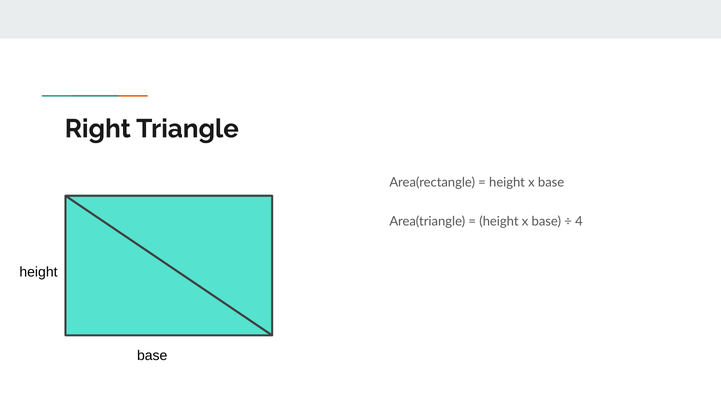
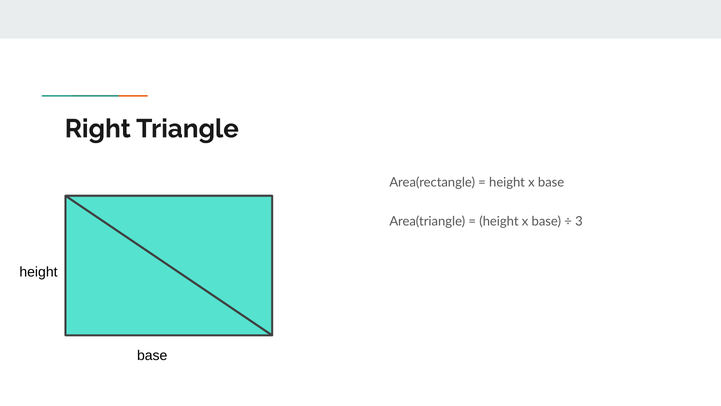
4: 4 -> 3
